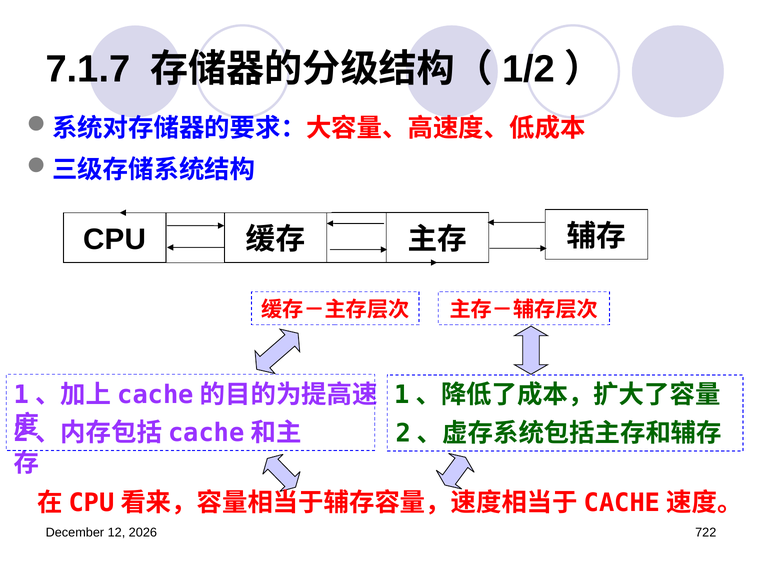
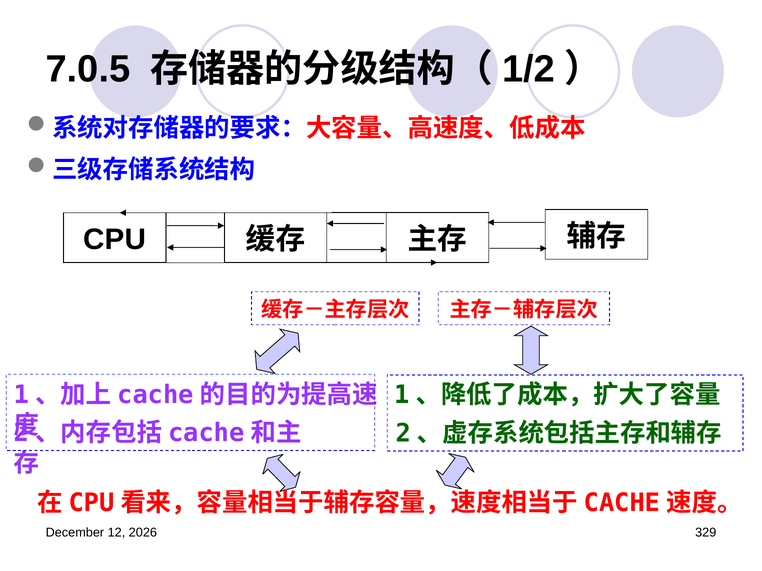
7.1.7: 7.1.7 -> 7.0.5
722: 722 -> 329
